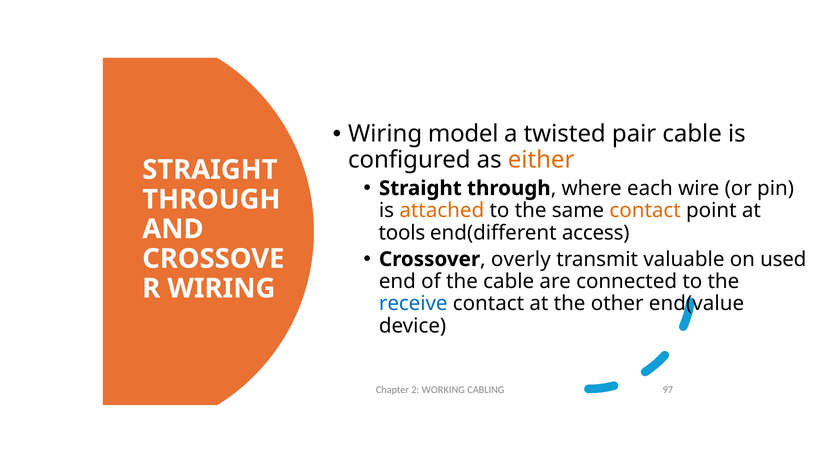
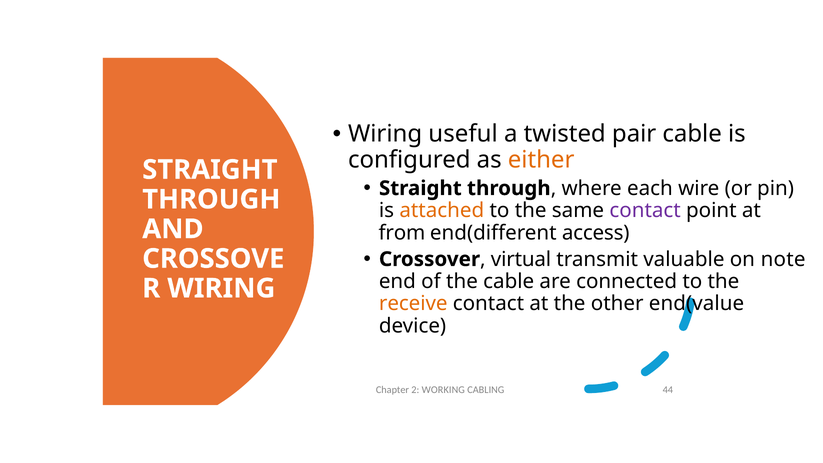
model: model -> useful
contact at (645, 211) colour: orange -> purple
tools: tools -> from
overly: overly -> virtual
used: used -> note
receive colour: blue -> orange
97: 97 -> 44
